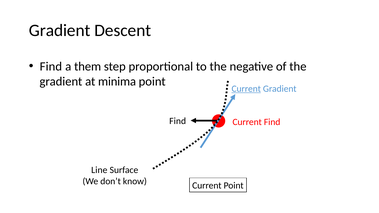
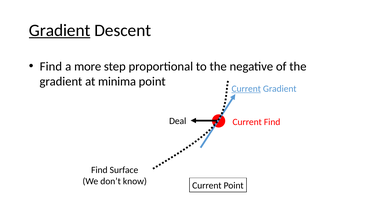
Gradient at (60, 30) underline: none -> present
them: them -> more
Find at (178, 121): Find -> Deal
Line at (99, 170): Line -> Find
